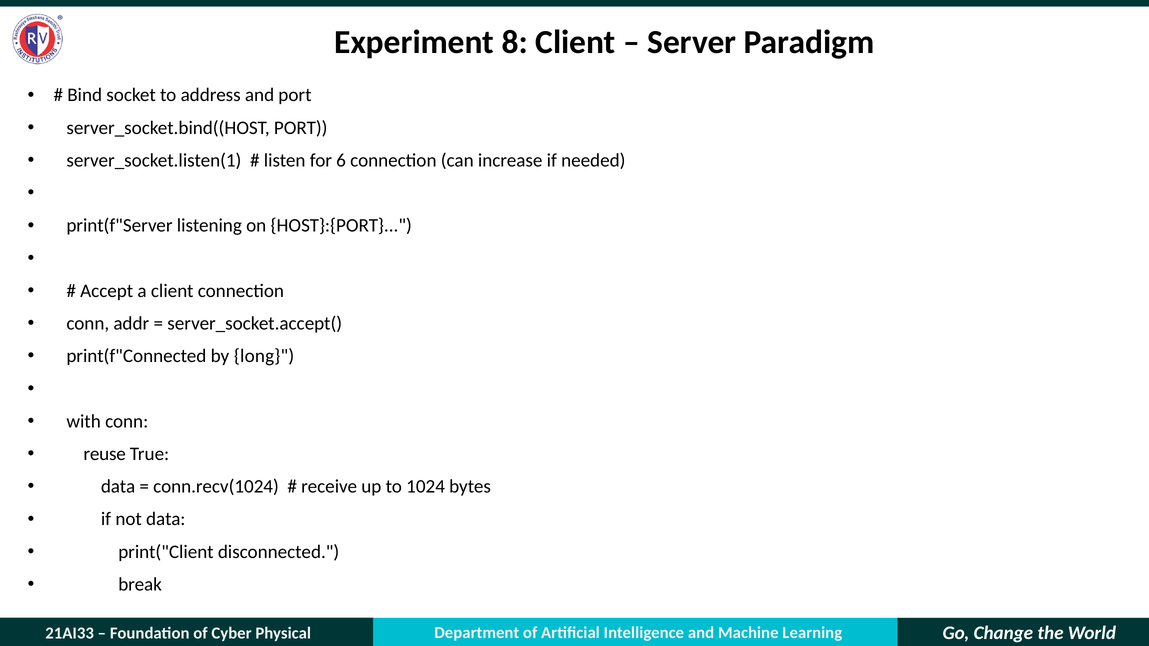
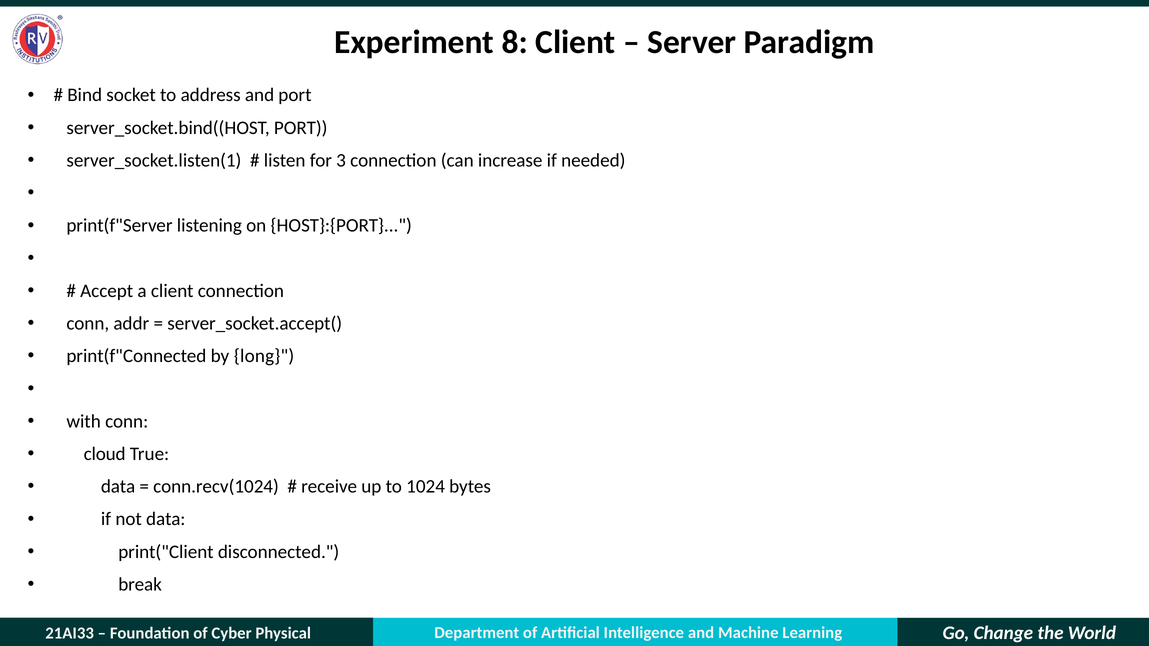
6: 6 -> 3
reuse: reuse -> cloud
